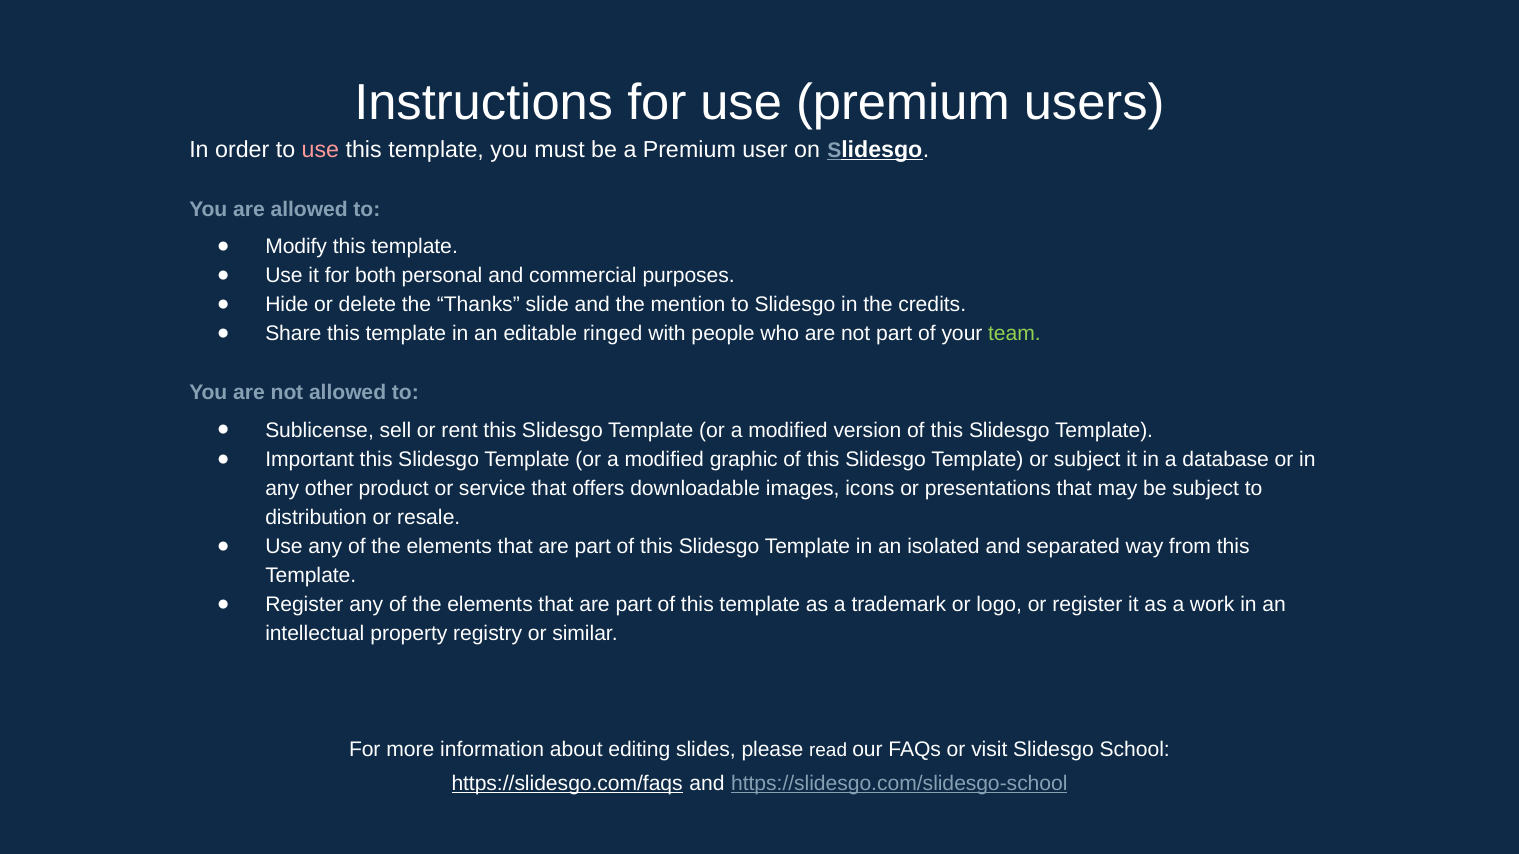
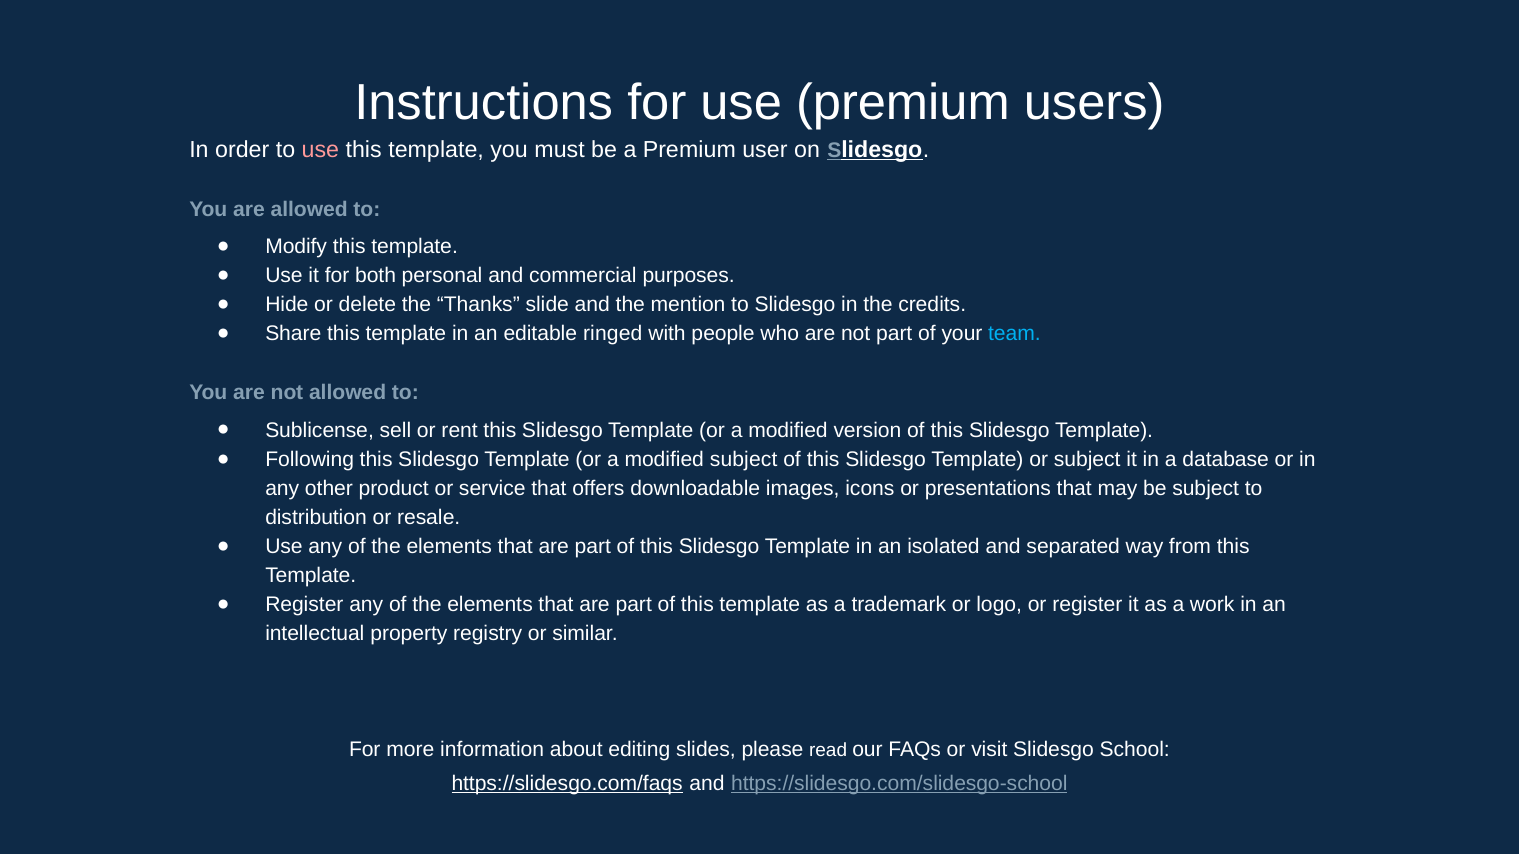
team colour: light green -> light blue
Important: Important -> Following
modified graphic: graphic -> subject
